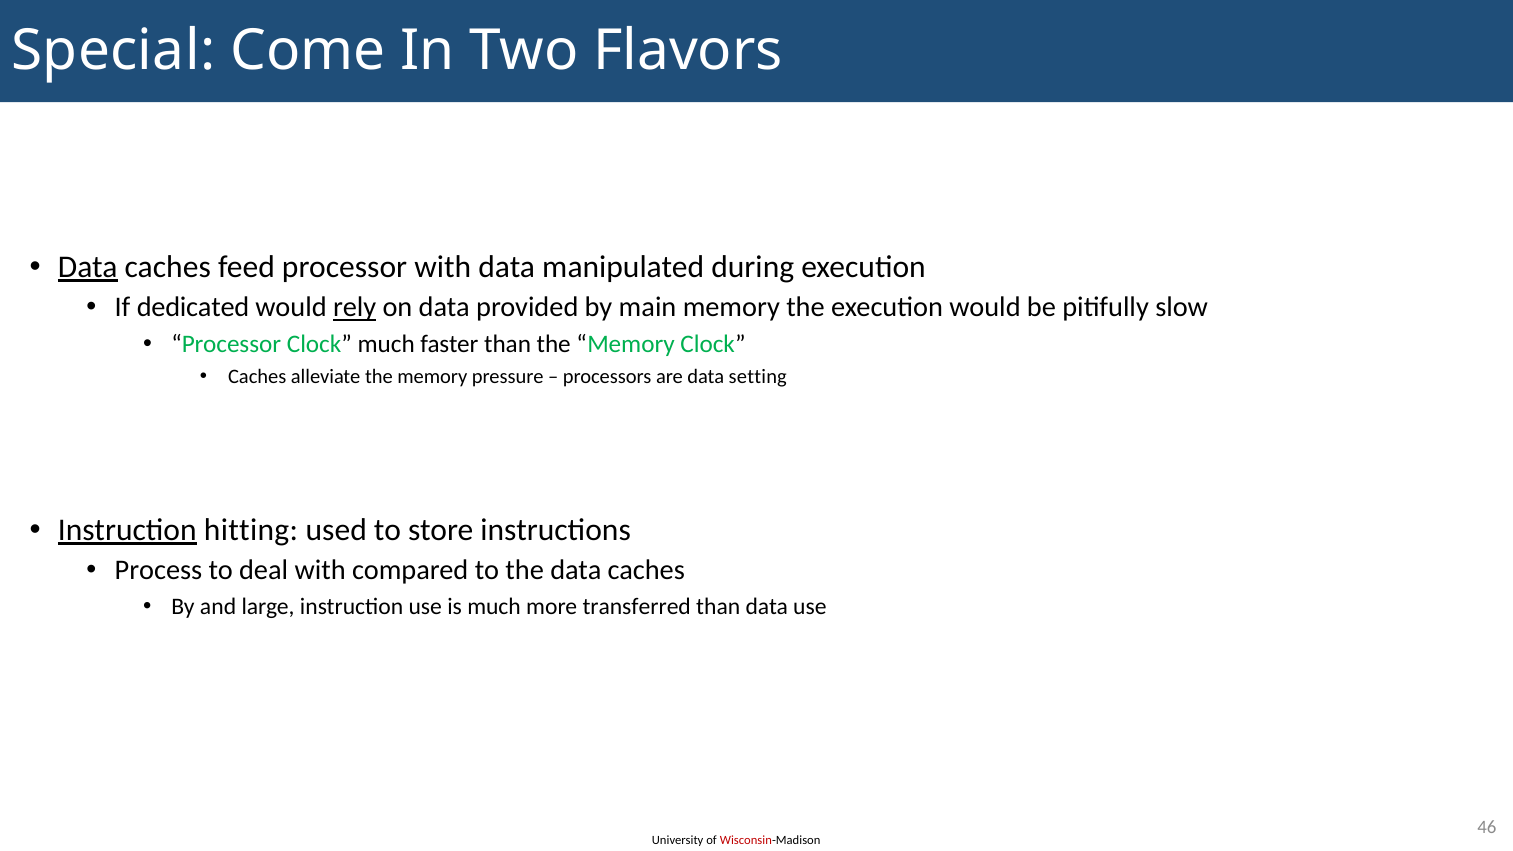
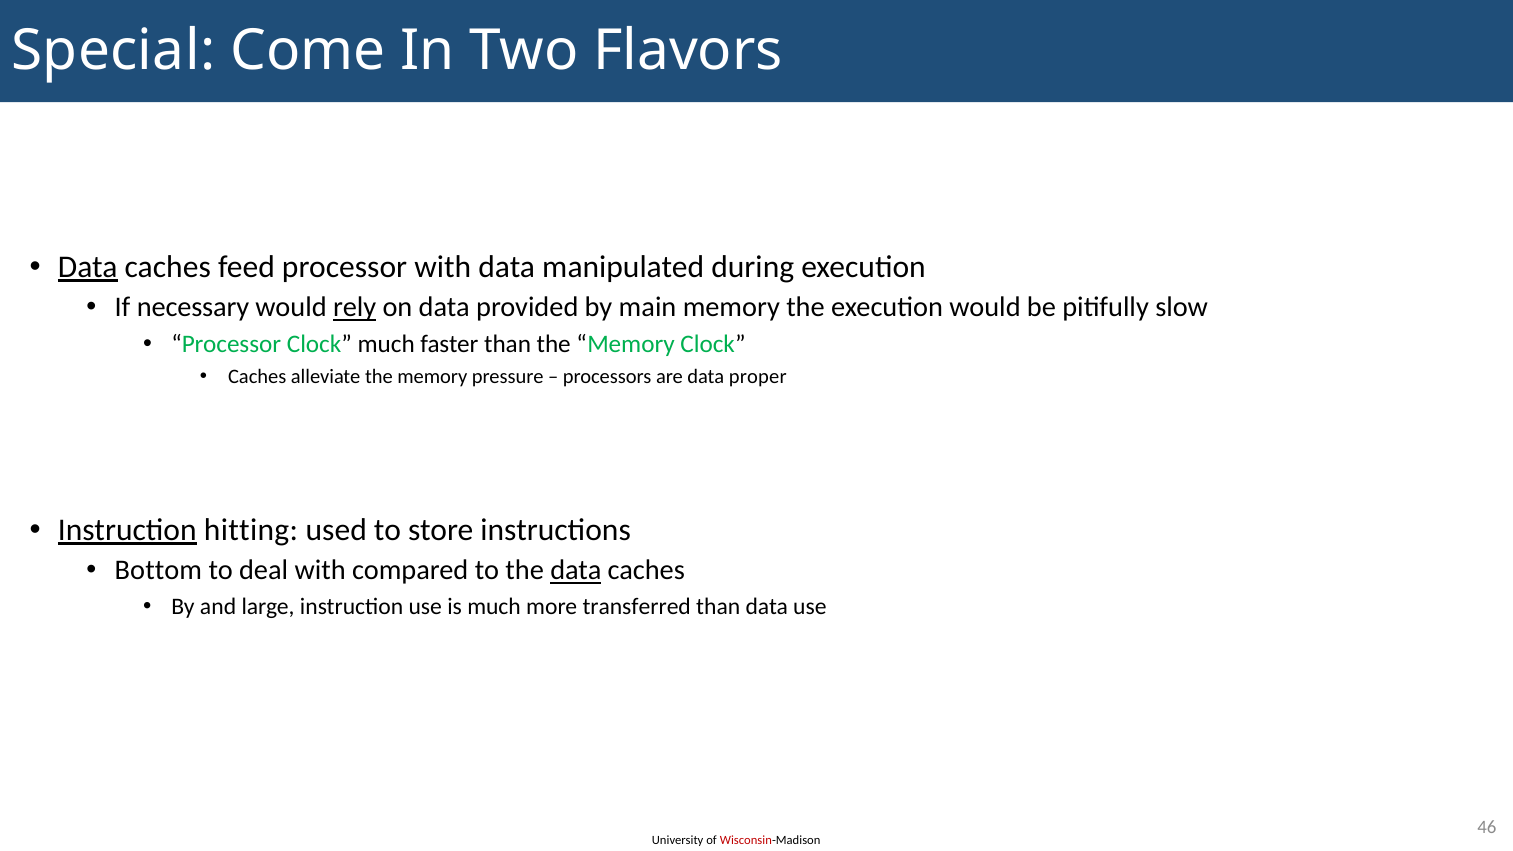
dedicated: dedicated -> necessary
setting: setting -> proper
Process: Process -> Bottom
data at (576, 571) underline: none -> present
